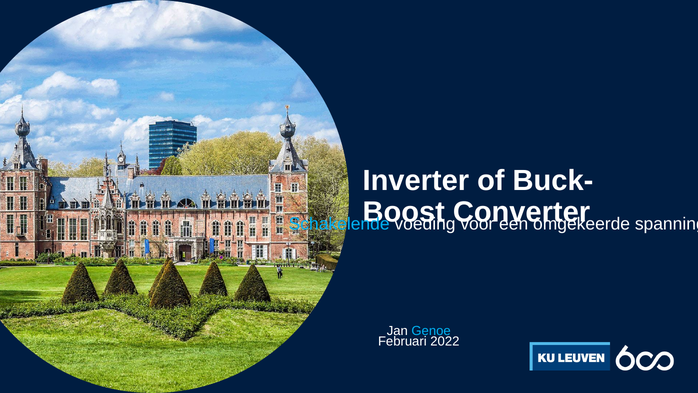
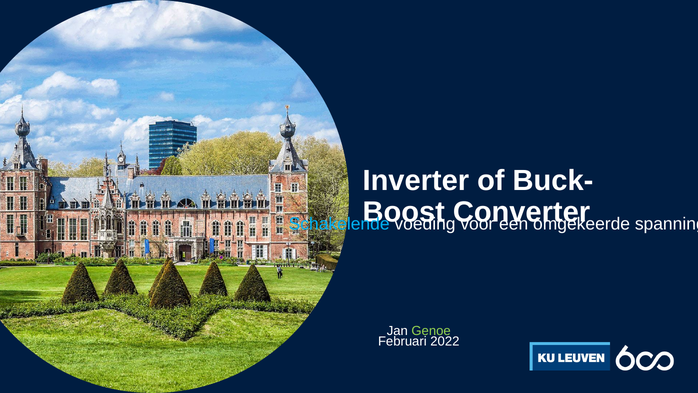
Genoe colour: light blue -> light green
